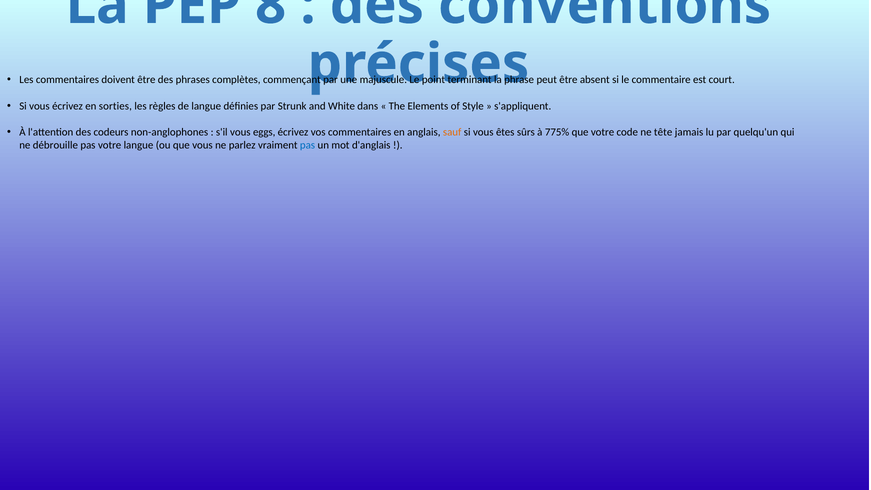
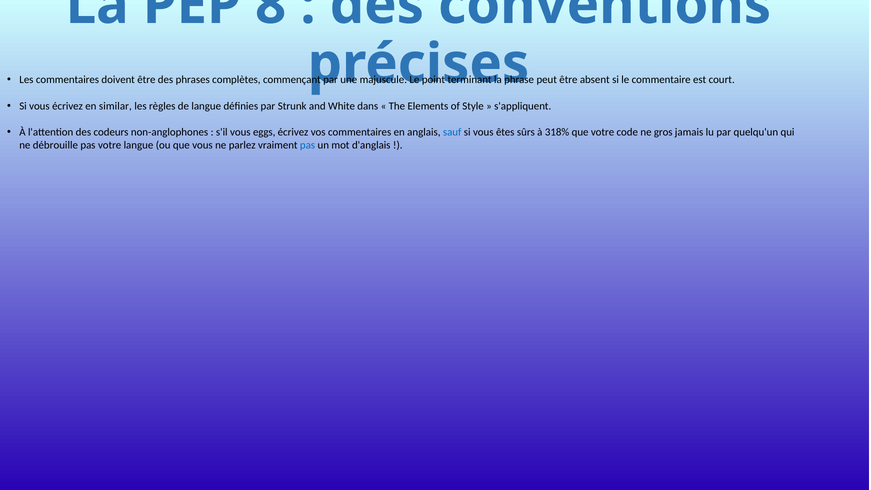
sorties: sorties -> similar
sauf colour: orange -> blue
775%: 775% -> 318%
tête: tête -> gros
